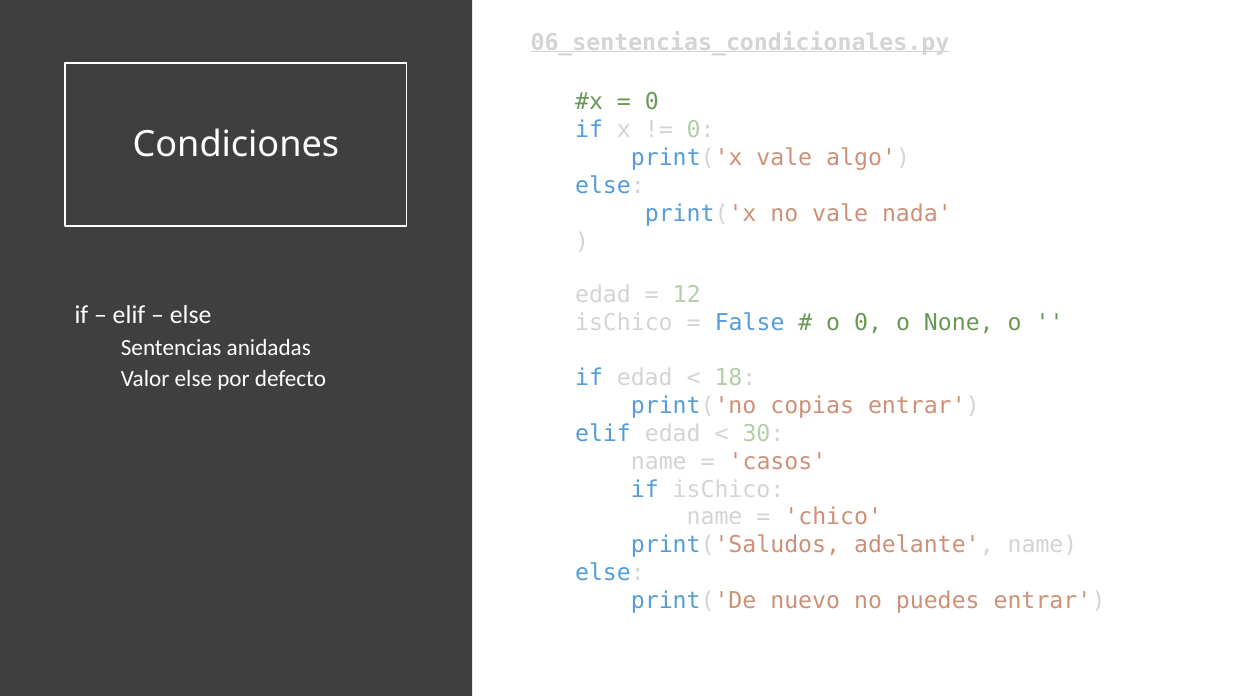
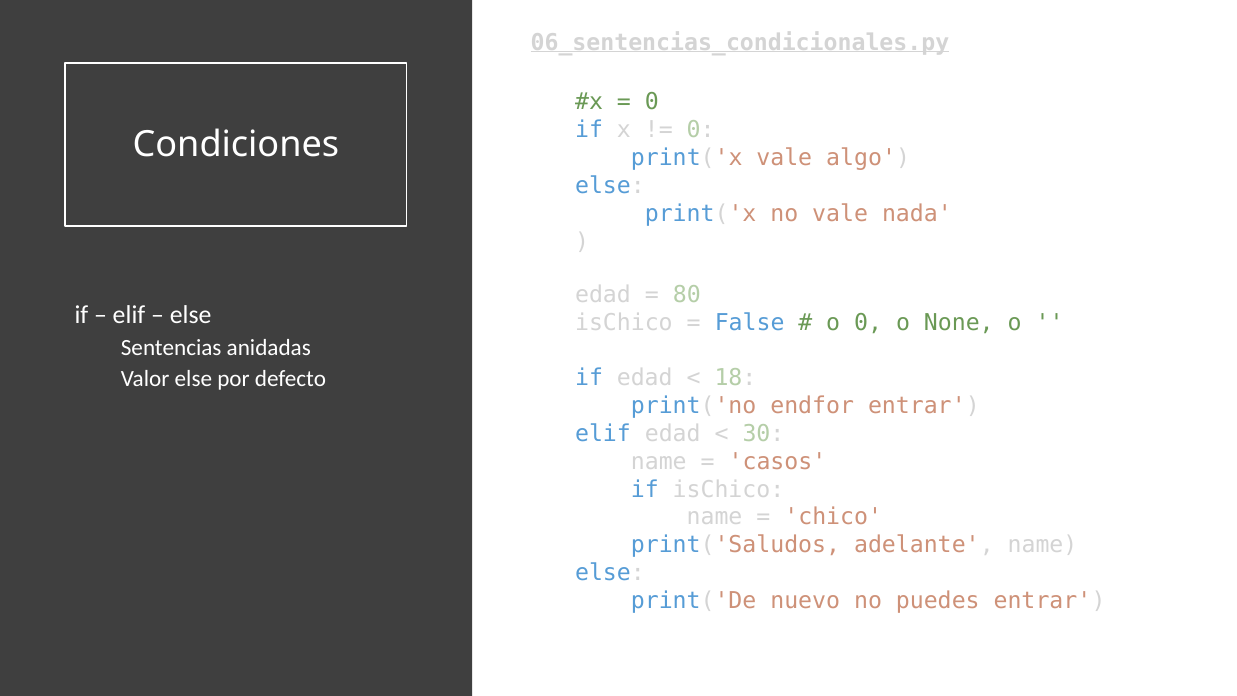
12: 12 -> 80
copias: copias -> endfor
